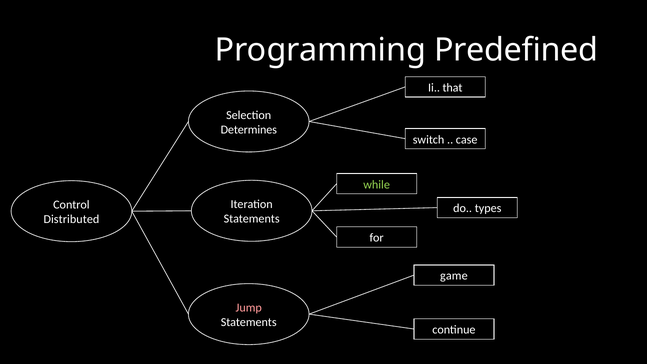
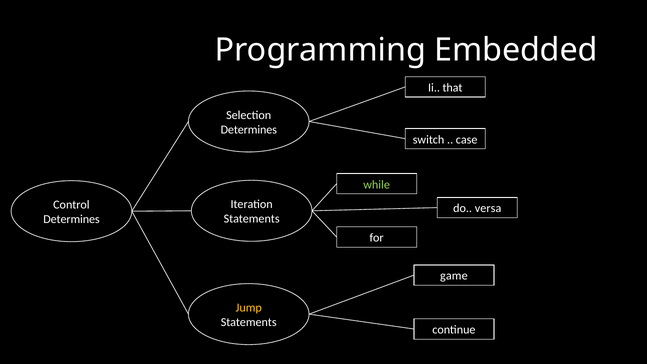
Predefined: Predefined -> Embedded
types: types -> versa
Distributed at (71, 219): Distributed -> Determines
Jump colour: pink -> yellow
